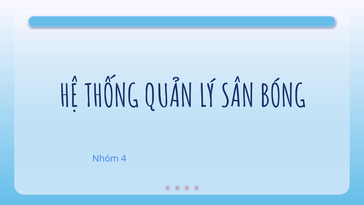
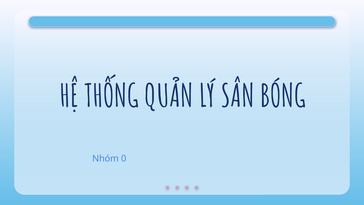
4: 4 -> 0
